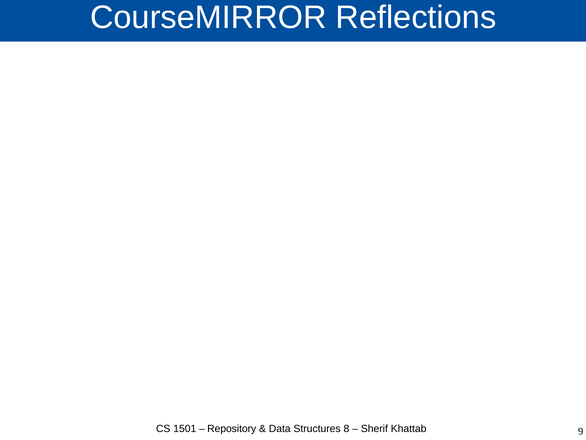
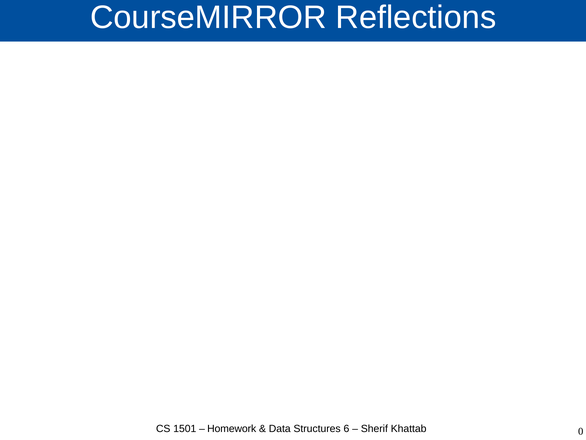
Repository: Repository -> Homework
8: 8 -> 6
9: 9 -> 0
